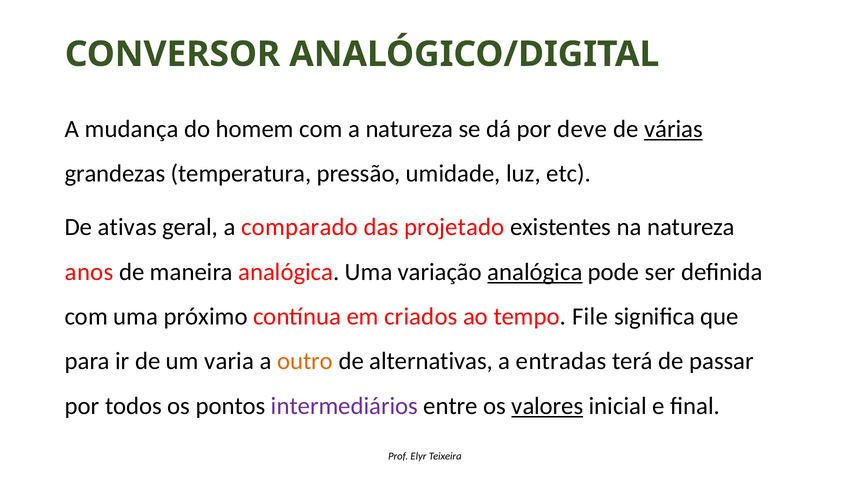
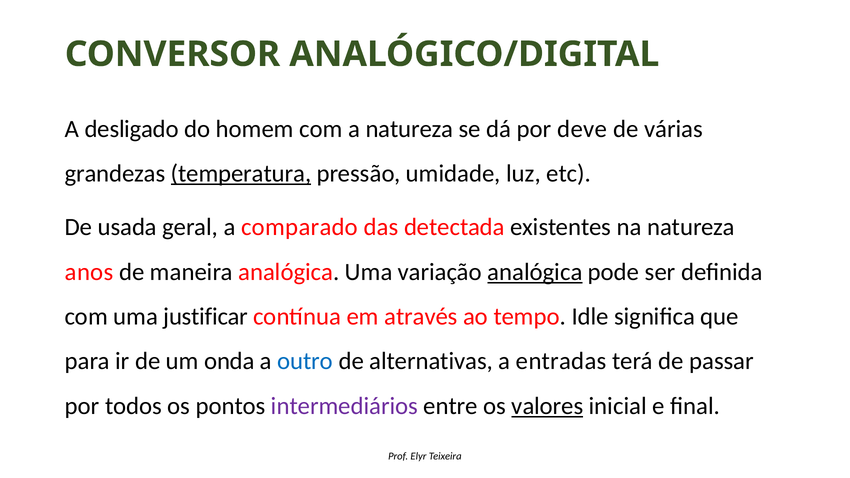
mudança: mudança -> desligado
várias underline: present -> none
temperatura underline: none -> present
ativas: ativas -> usada
projetado: projetado -> detectada
próximo: próximo -> justificar
criados: criados -> através
File: File -> Idle
varia: varia -> onda
outro colour: orange -> blue
